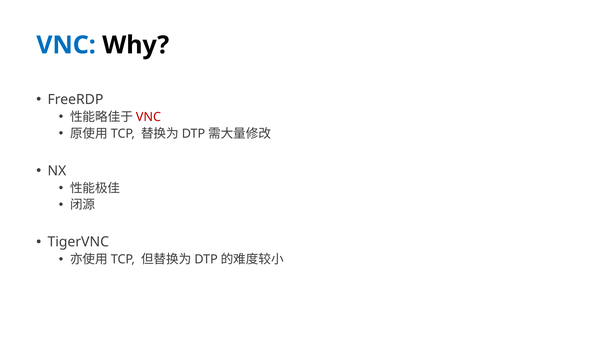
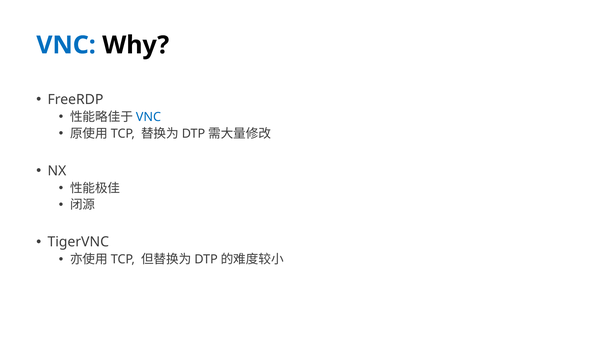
VNC at (148, 117) colour: red -> blue
